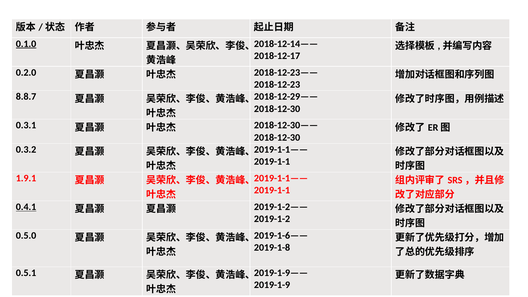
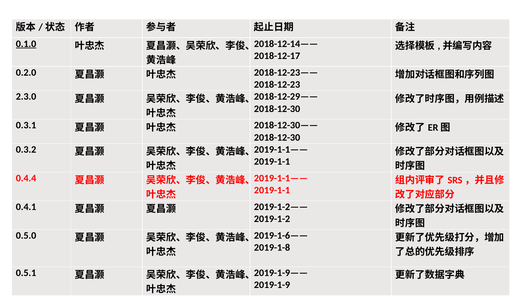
8.8.7: 8.8.7 -> 2.3.0
1.9.1: 1.9.1 -> 0.4.4
0.4.1 underline: present -> none
